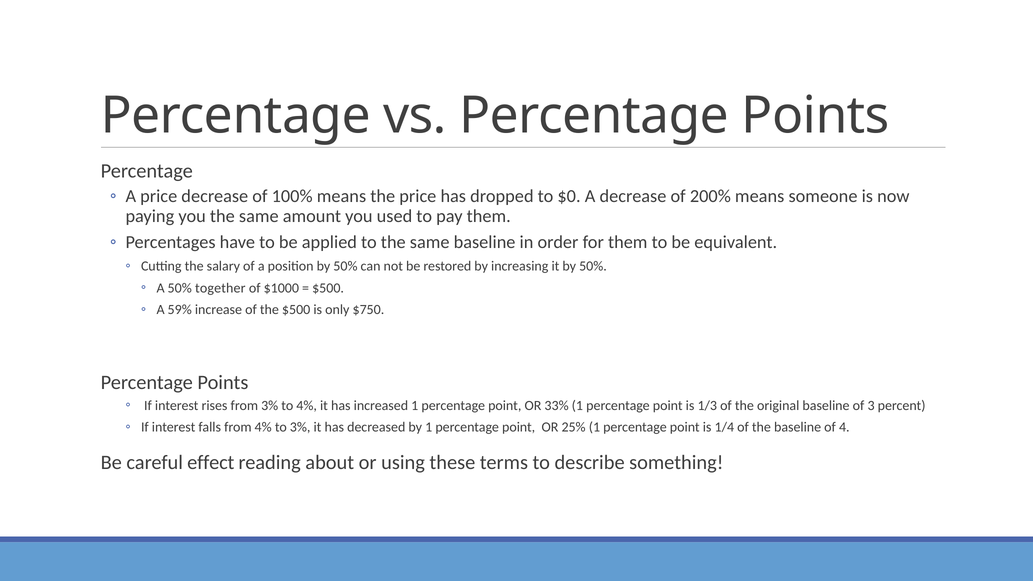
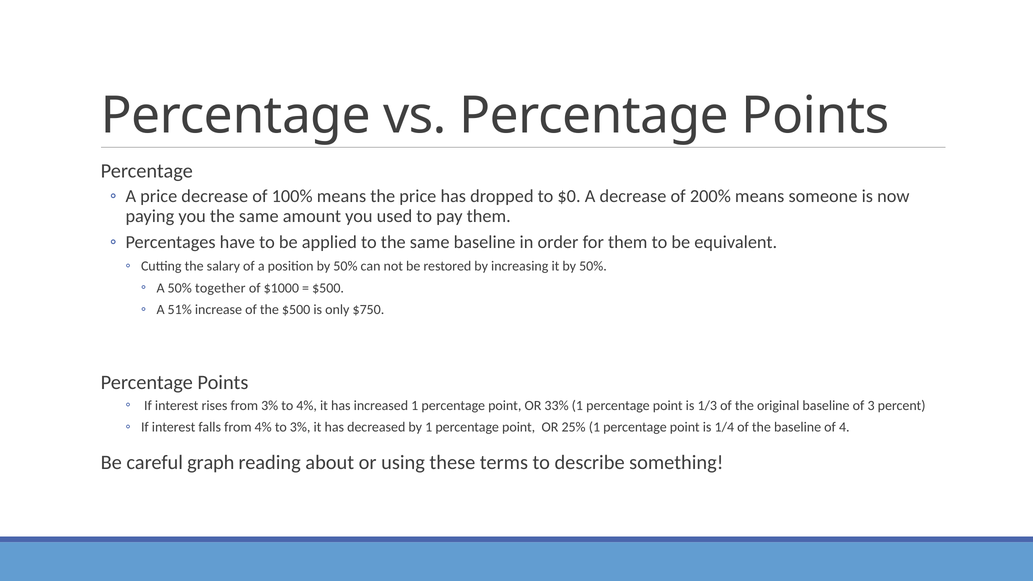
59%: 59% -> 51%
effect: effect -> graph
